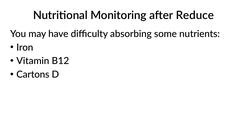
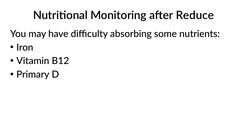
Cartons: Cartons -> Primary
